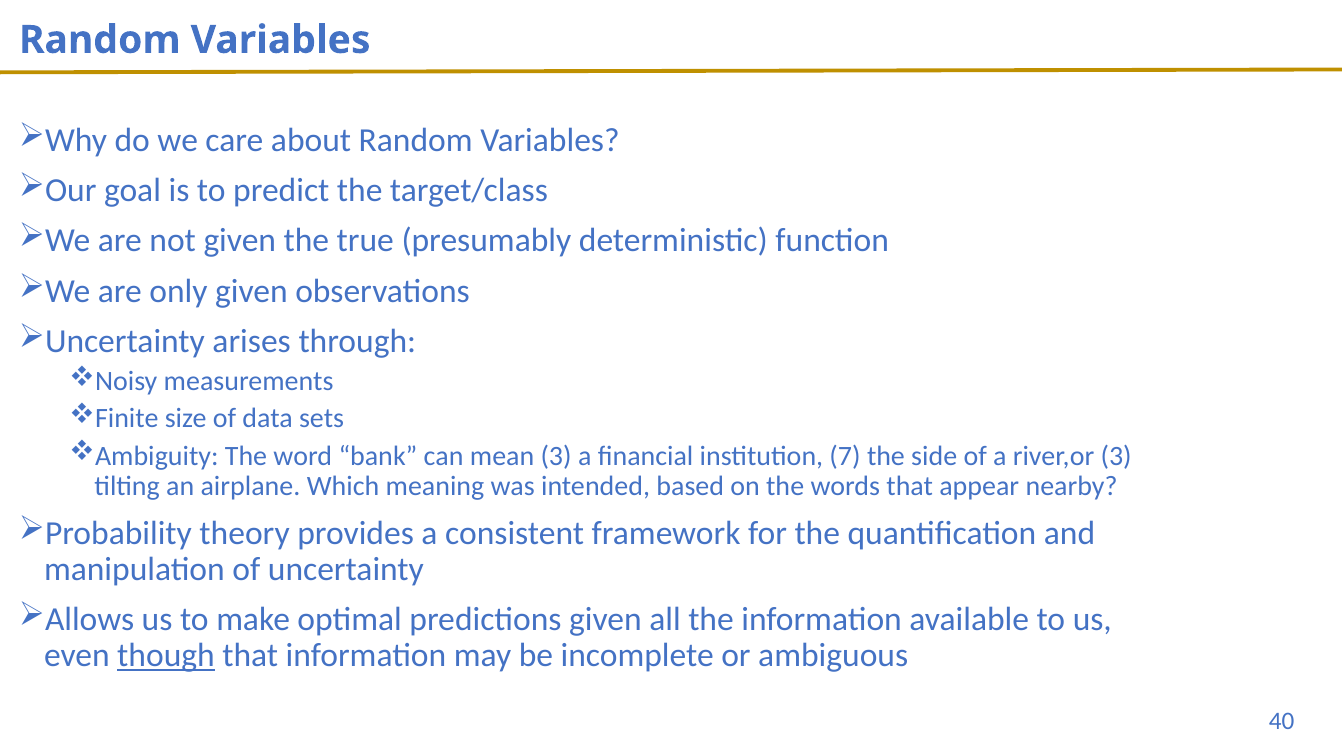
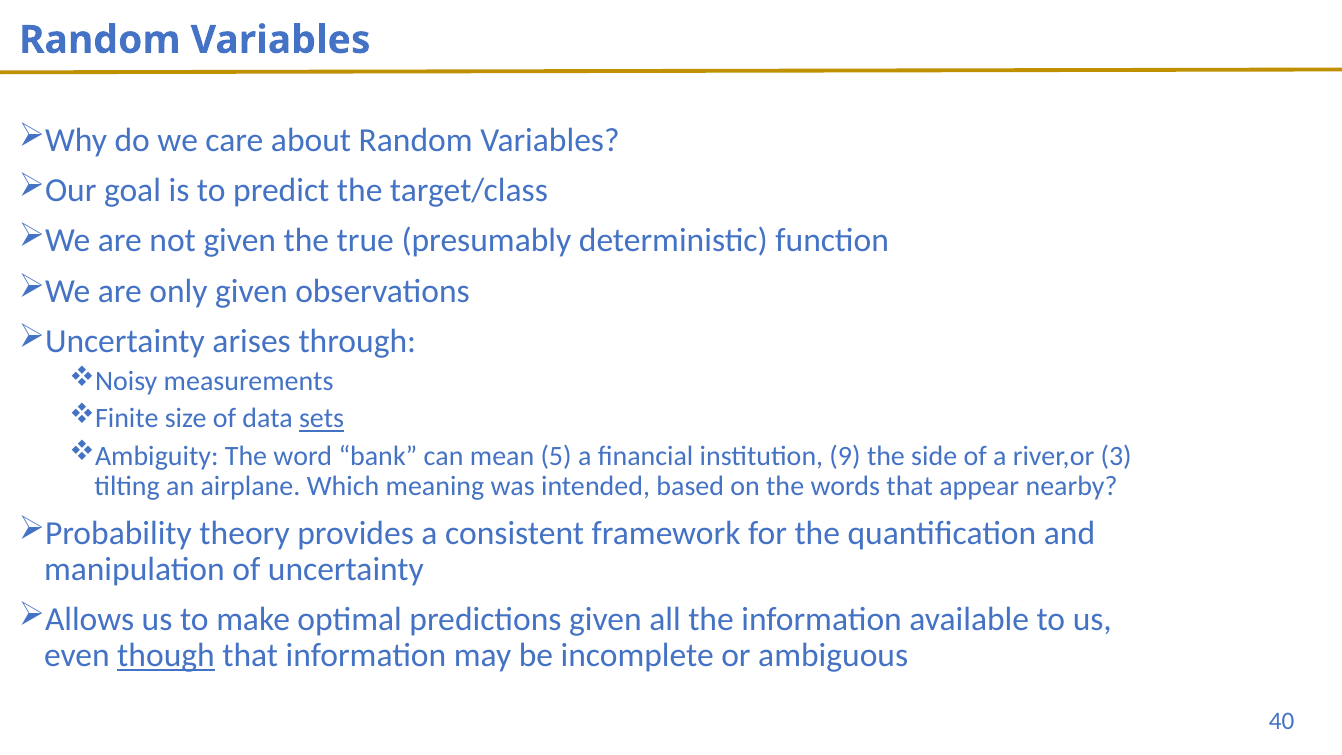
sets underline: none -> present
mean 3: 3 -> 5
7: 7 -> 9
